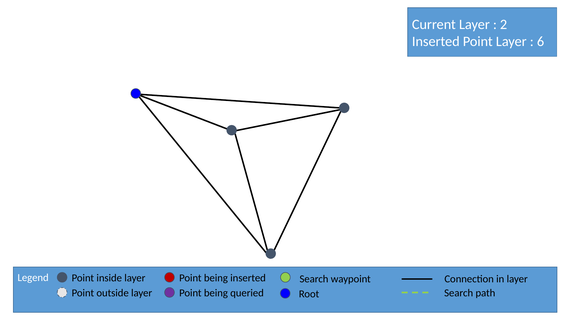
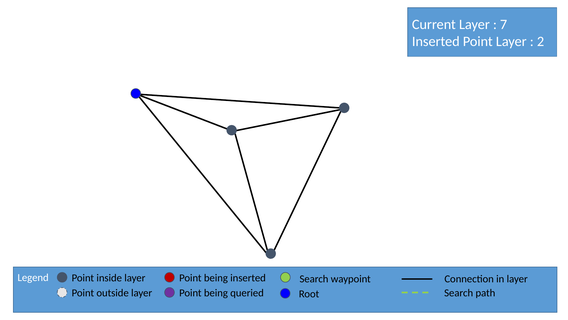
2: 2 -> 7
6: 6 -> 2
